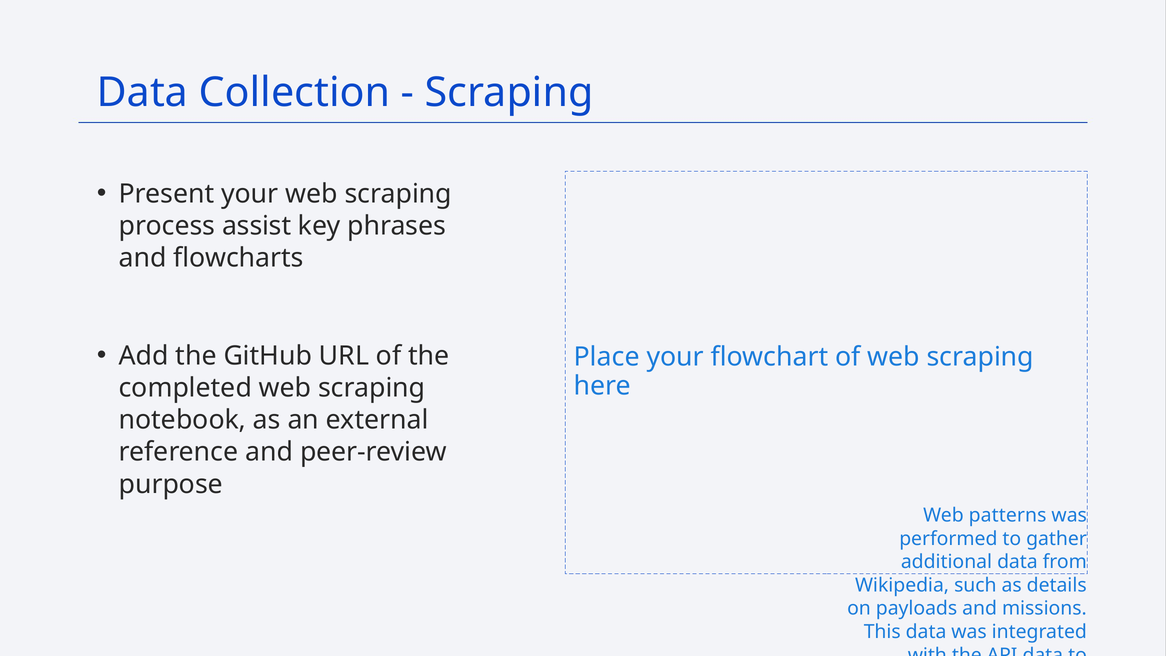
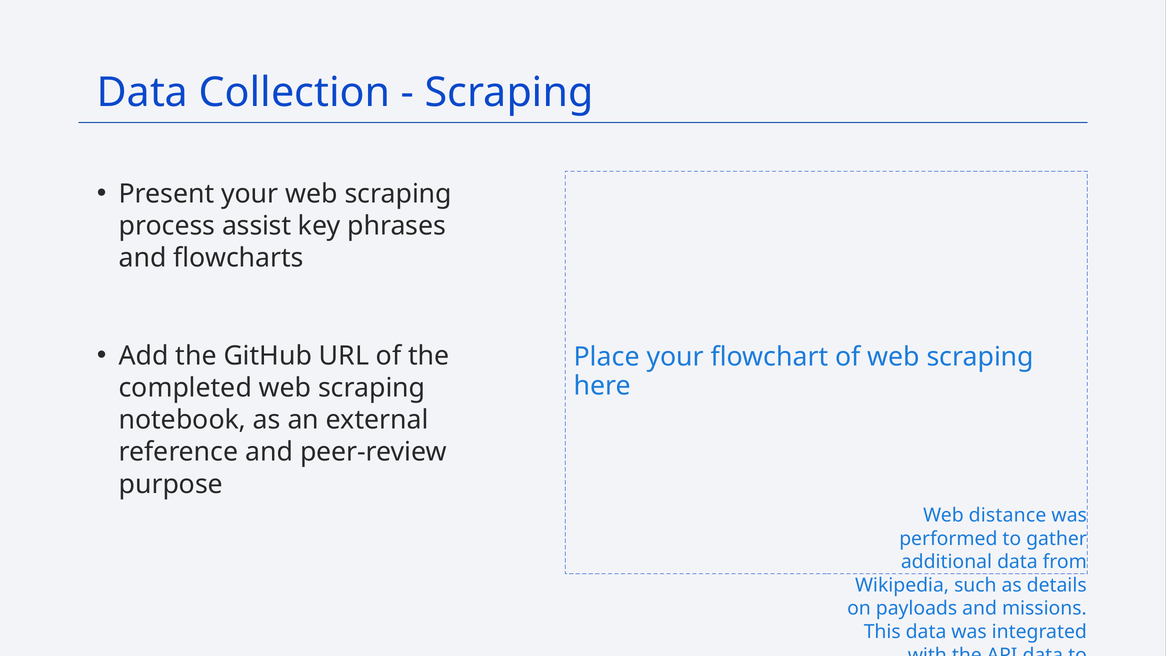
patterns: patterns -> distance
